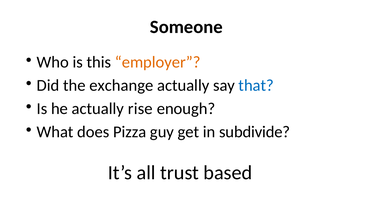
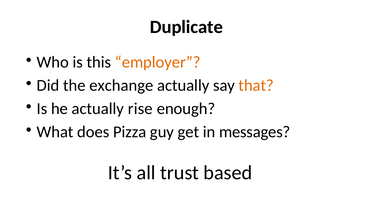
Someone: Someone -> Duplicate
that colour: blue -> orange
subdivide: subdivide -> messages
